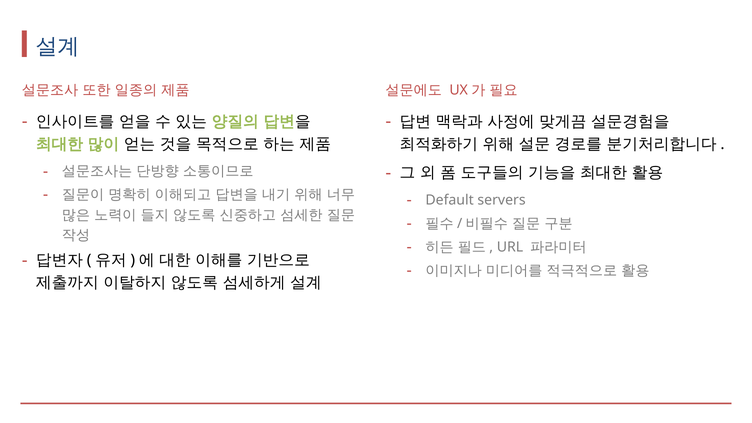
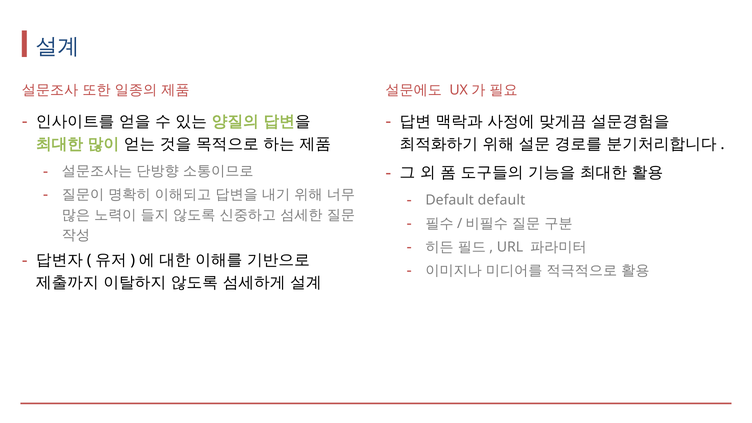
Default servers: servers -> default
